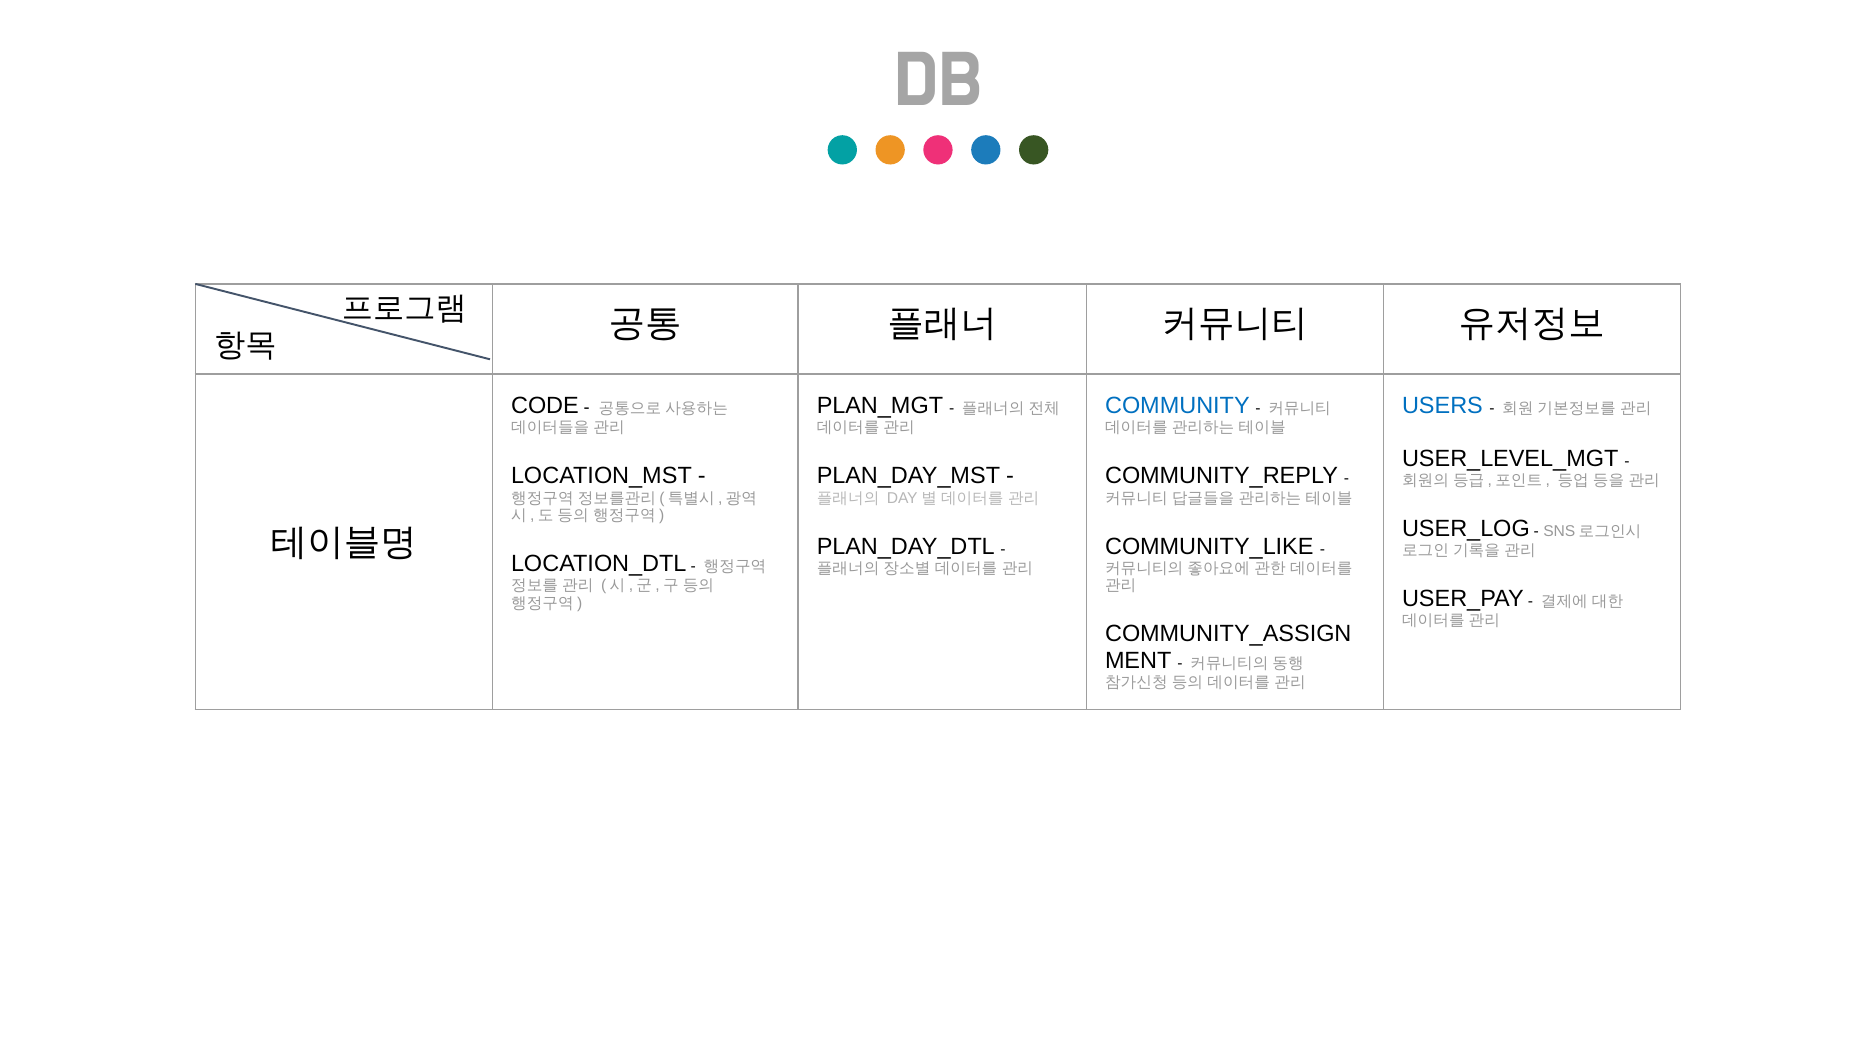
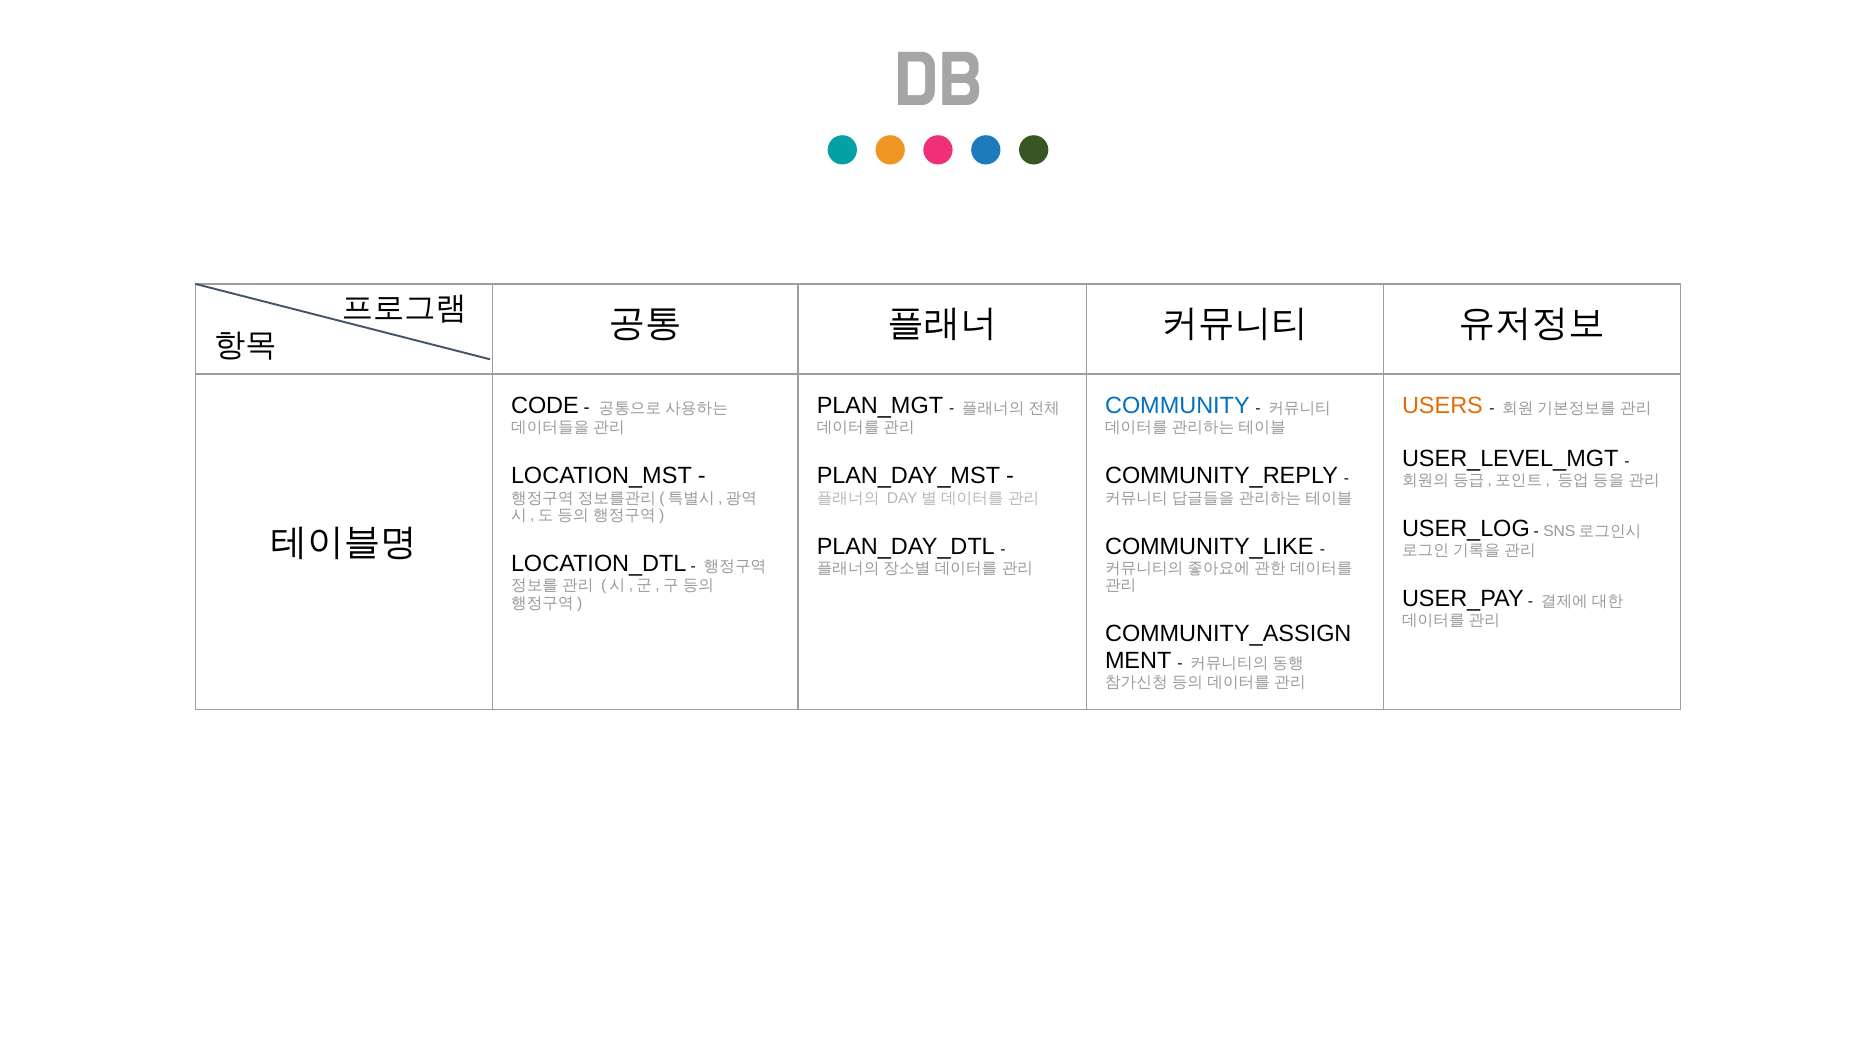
USERS colour: blue -> orange
